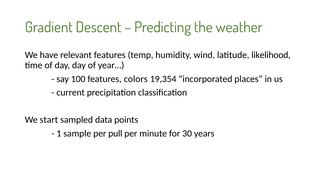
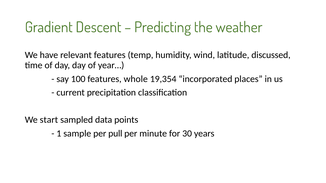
likelihood: likelihood -> discussed
colors: colors -> whole
